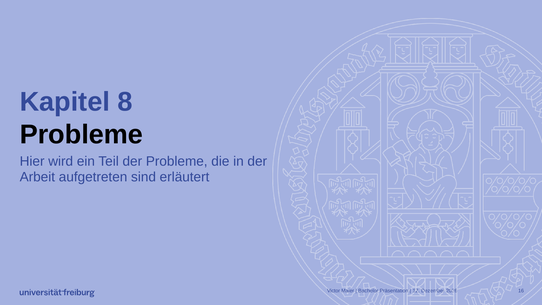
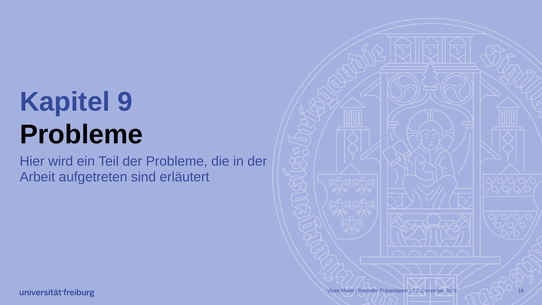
8: 8 -> 9
